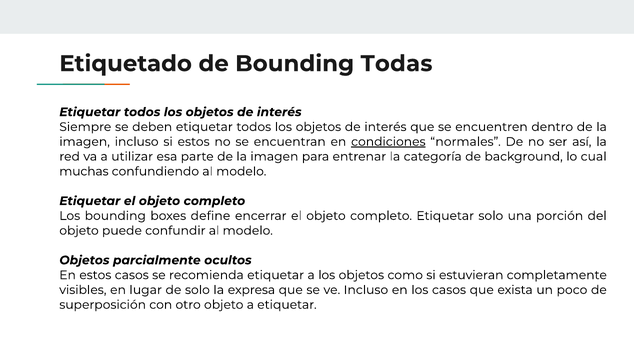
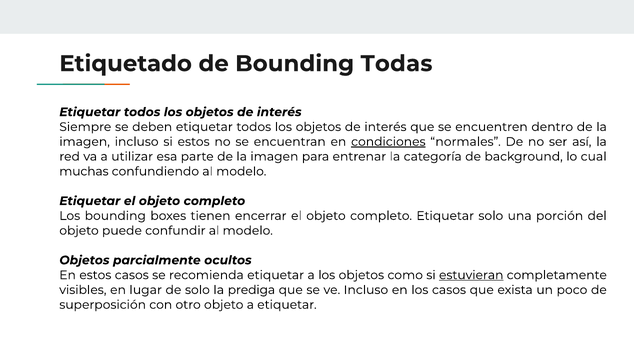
define: define -> tienen
estuvieran underline: none -> present
expresa: expresa -> prediga
